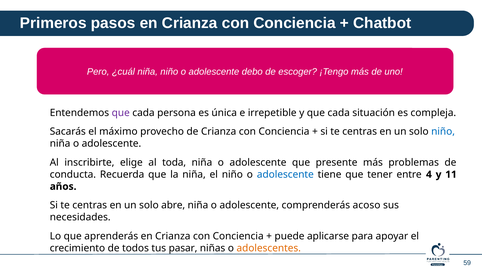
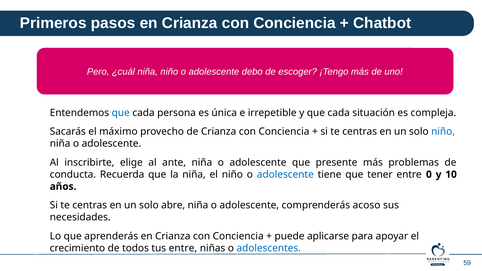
que at (121, 113) colour: purple -> blue
toda: toda -> ante
4: 4 -> 0
11: 11 -> 10
tus pasar: pasar -> entre
adolescentes colour: orange -> blue
